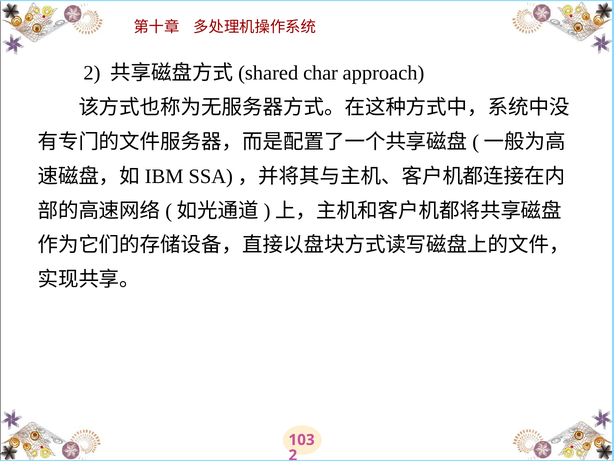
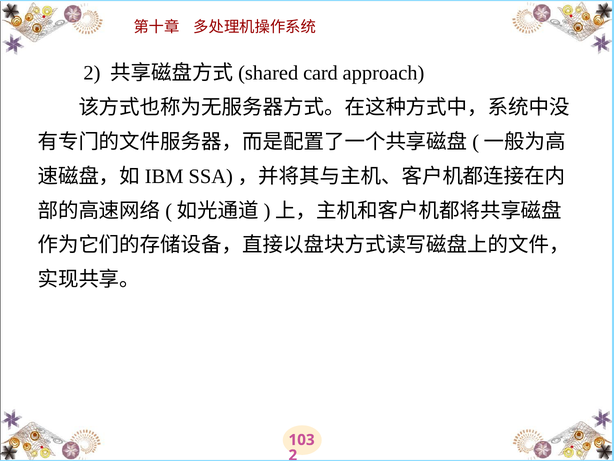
char: char -> card
